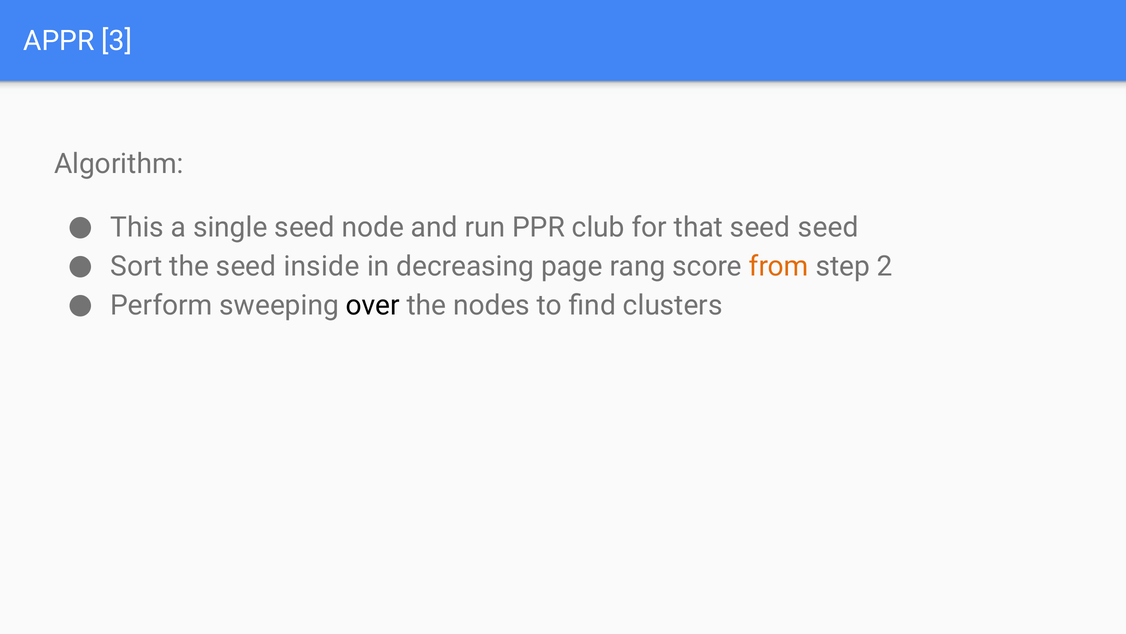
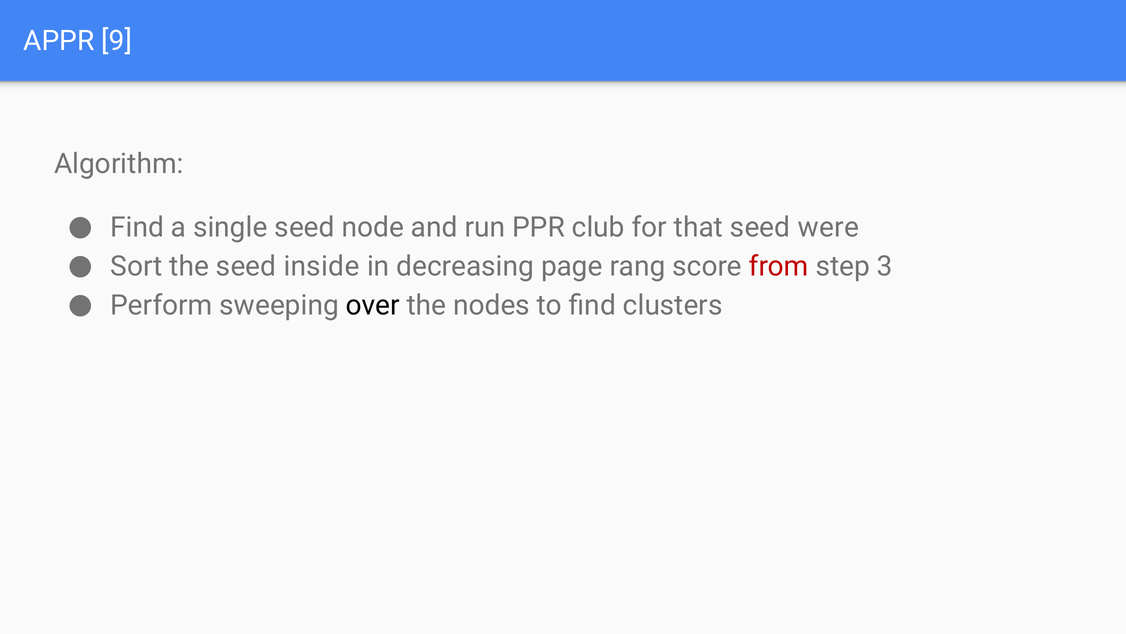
3: 3 -> 9
This at (137, 227): This -> Find
seed seed: seed -> were
from colour: orange -> red
2: 2 -> 3
